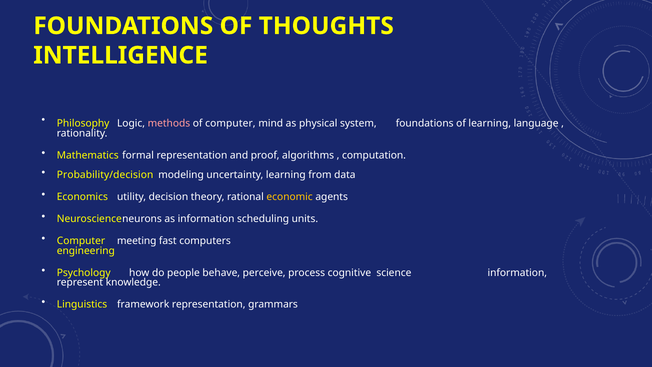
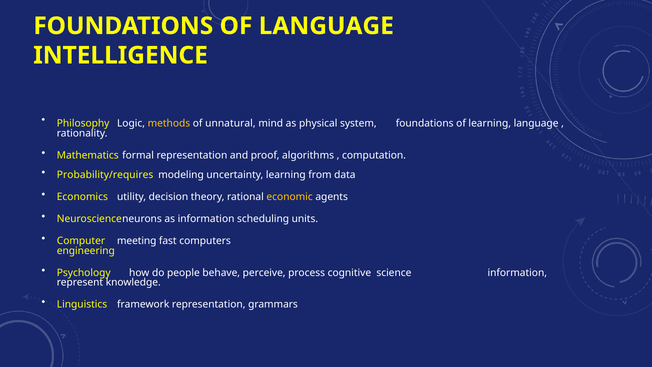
OF THOUGHTS: THOUGHTS -> LANGUAGE
methods colour: pink -> yellow
of computer: computer -> unnatural
Probability/decision: Probability/decision -> Probability/requires
